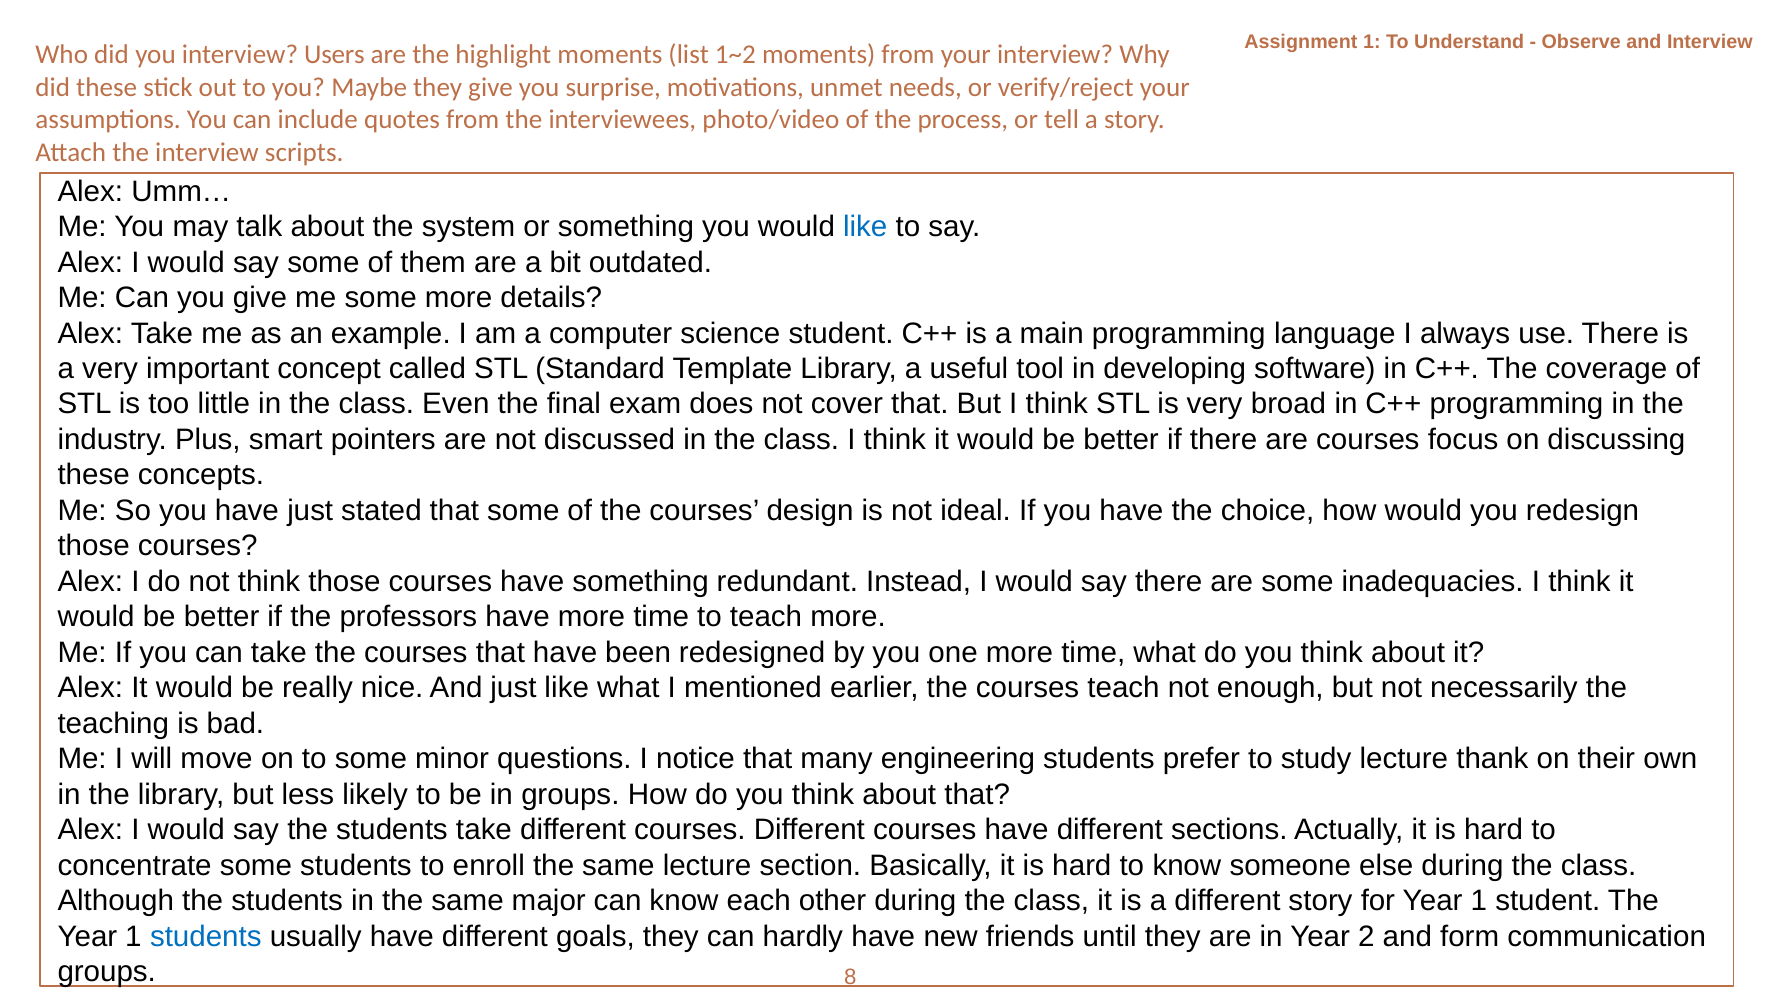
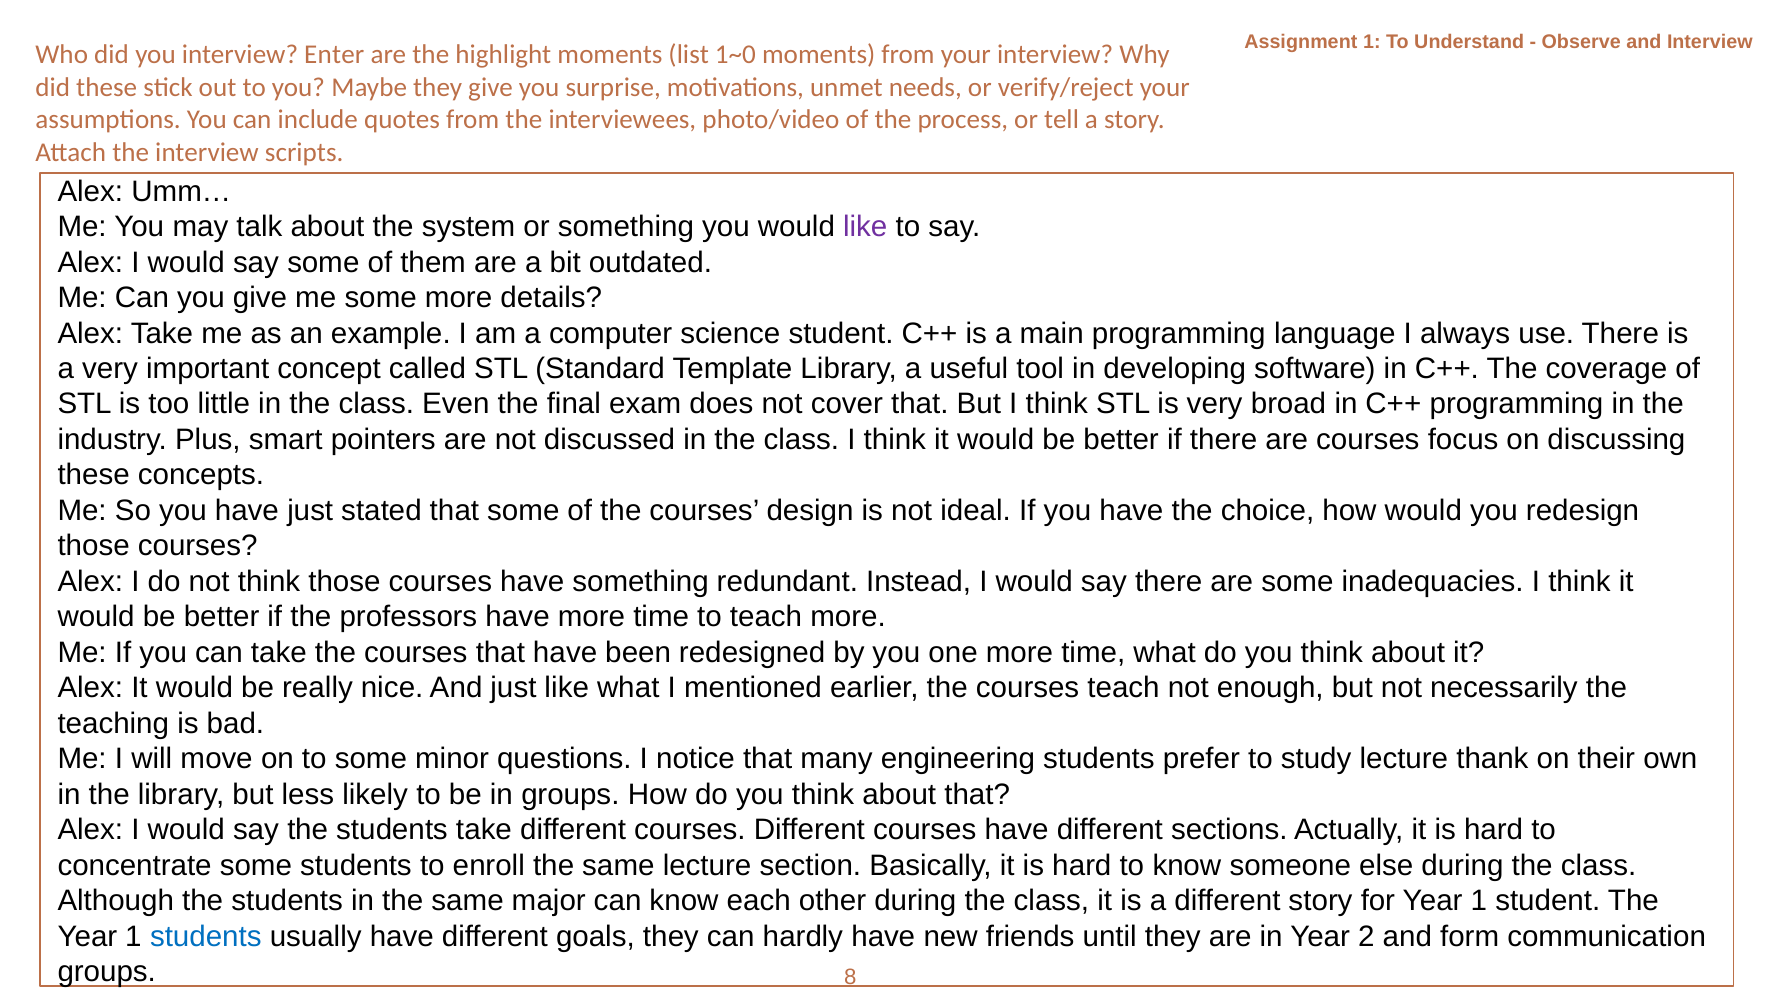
Users: Users -> Enter
1~2: 1~2 -> 1~0
like at (865, 227) colour: blue -> purple
